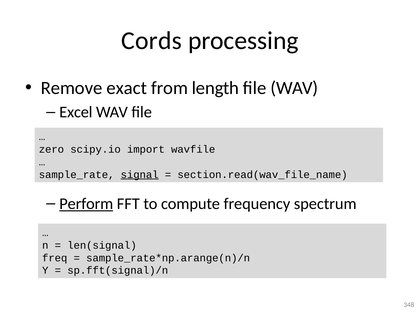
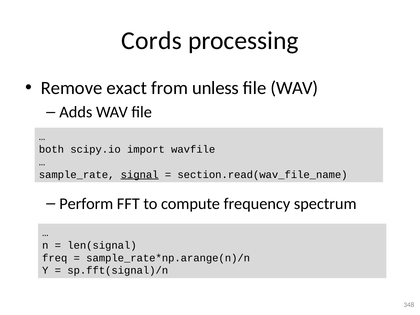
length: length -> unless
Excel: Excel -> Adds
zero: zero -> both
Perform underline: present -> none
